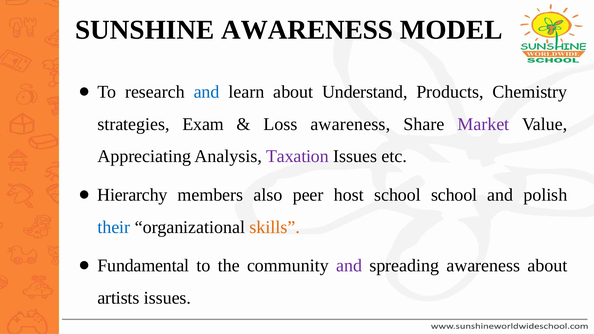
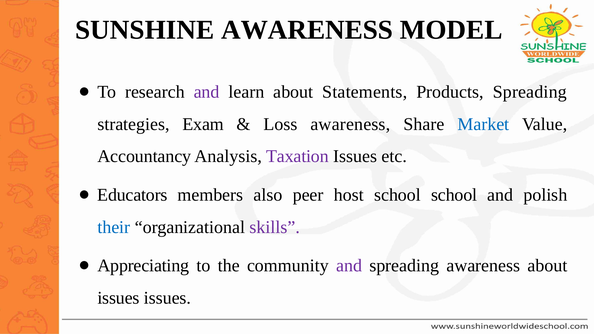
and at (207, 92) colour: blue -> purple
Understand: Understand -> Statements
Products Chemistry: Chemistry -> Spreading
Market colour: purple -> blue
Appreciating: Appreciating -> Accountancy
Hierarchy: Hierarchy -> Educators
skills colour: orange -> purple
Fundamental: Fundamental -> Appreciating
artists at (118, 298): artists -> issues
